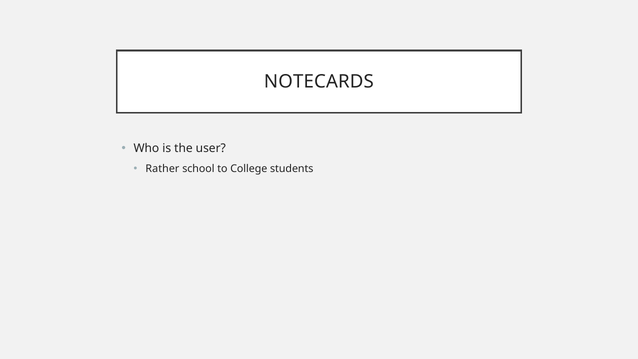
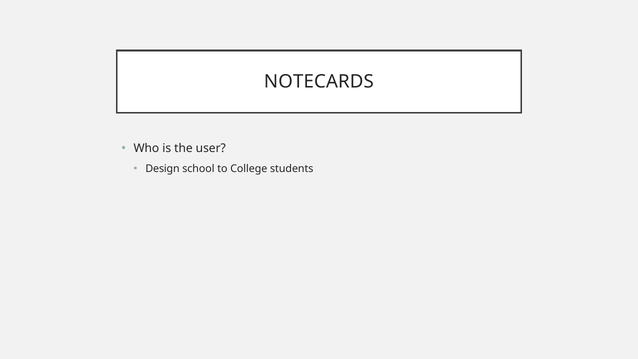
Rather: Rather -> Design
